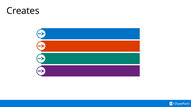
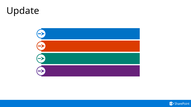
Creates: Creates -> Update
